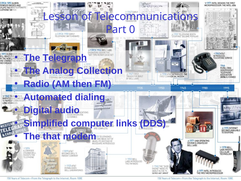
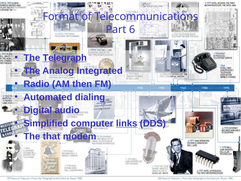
Lesson: Lesson -> Format
0: 0 -> 6
Collection: Collection -> Integrated
links underline: none -> present
